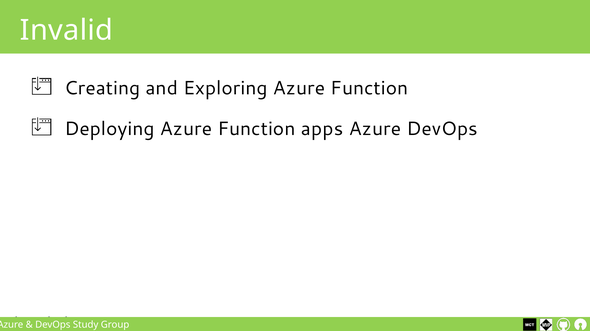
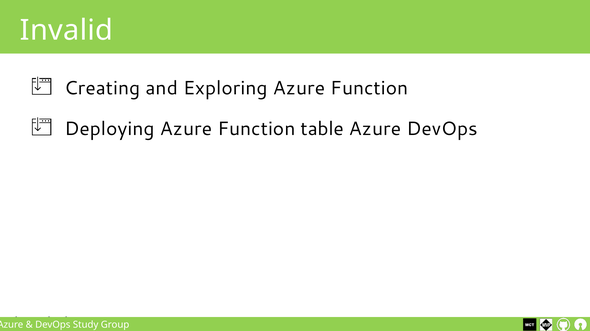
apps: apps -> table
